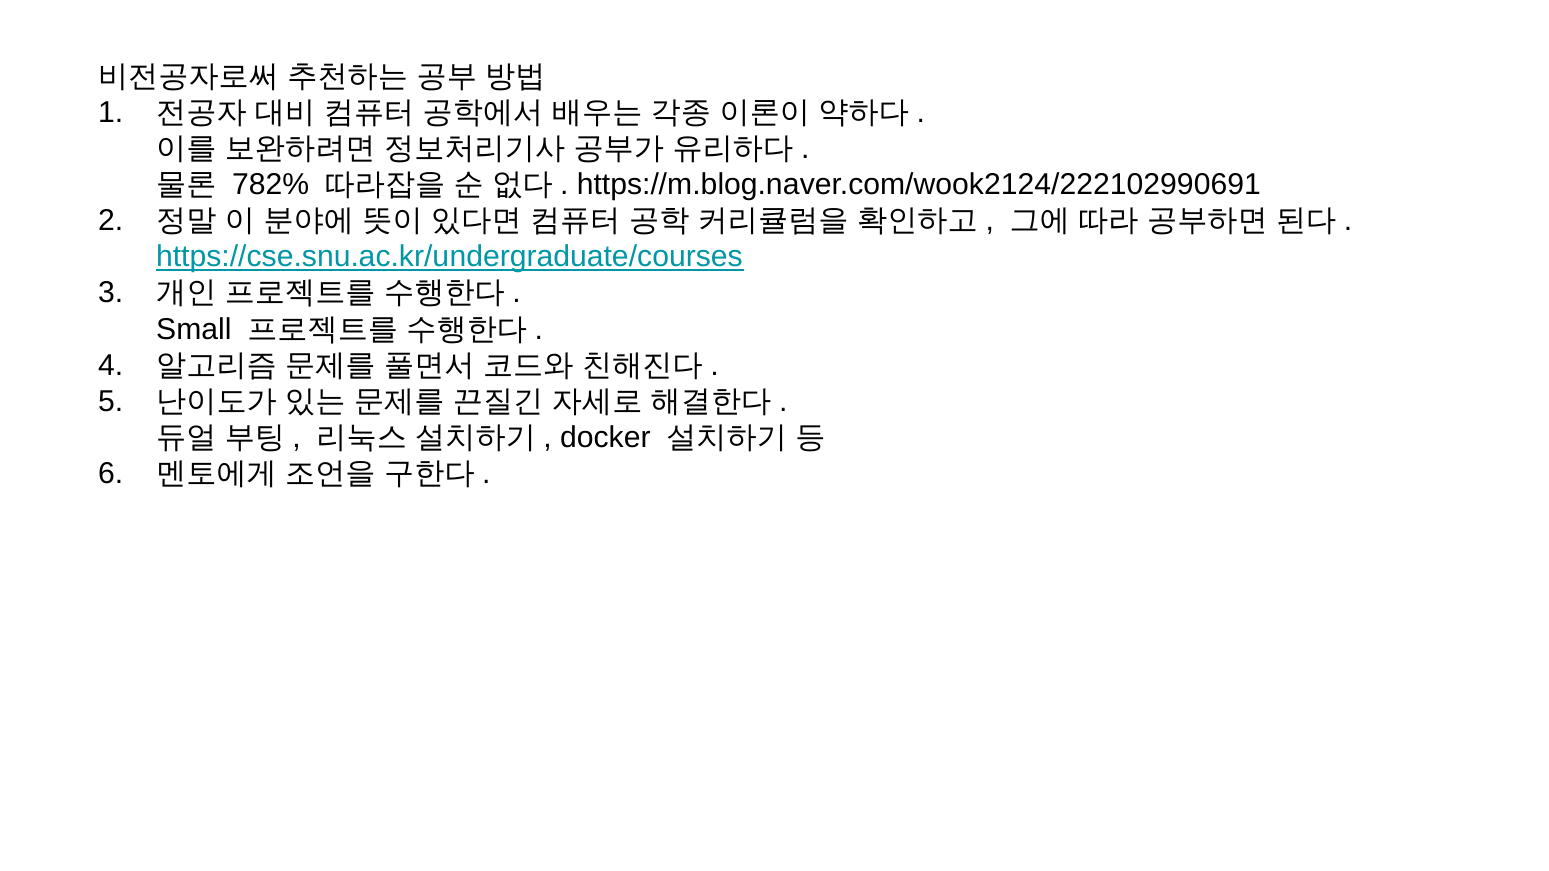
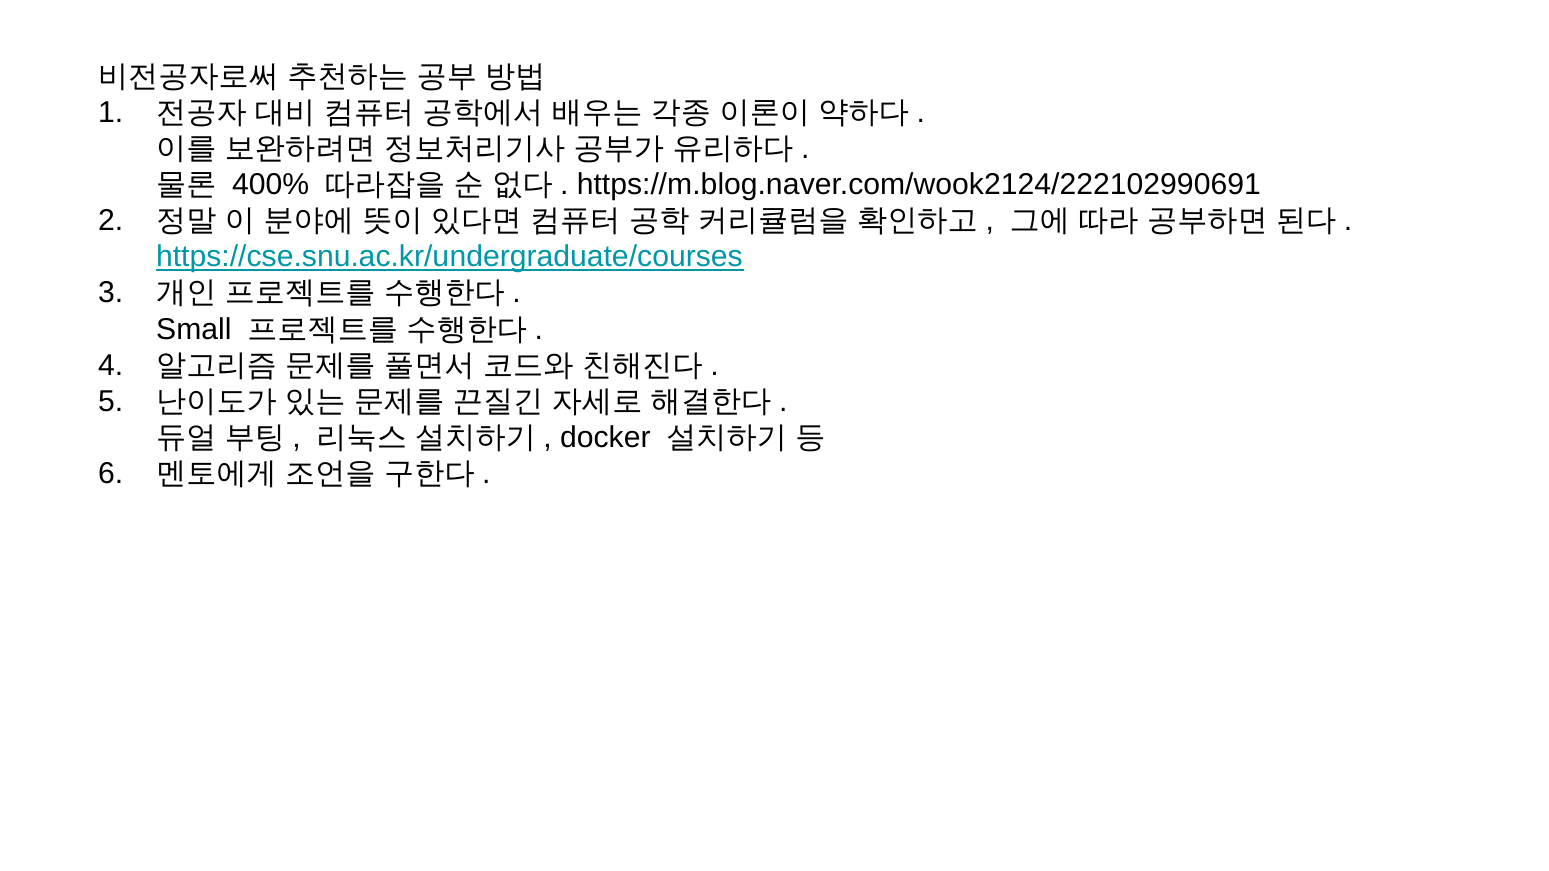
782%: 782% -> 400%
